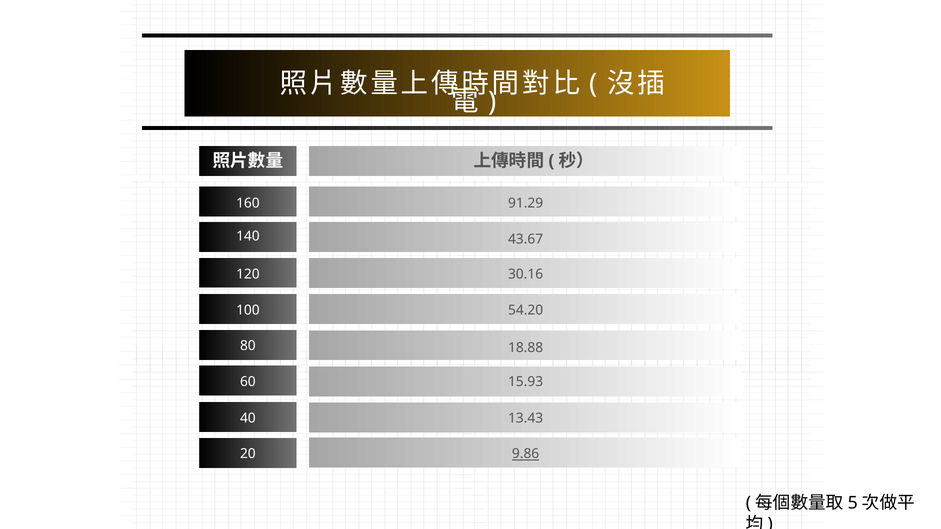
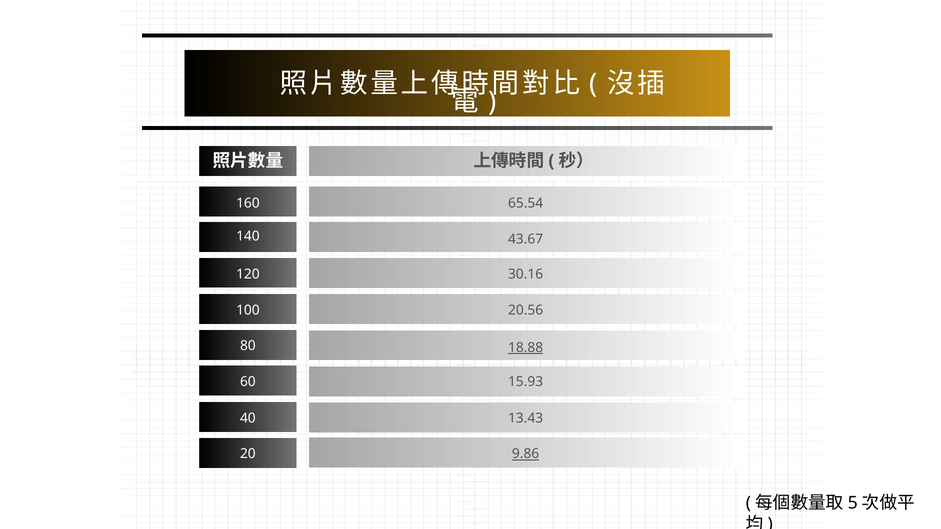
91.29: 91.29 -> 65.54
54.20: 54.20 -> 20.56
18.88 underline: none -> present
